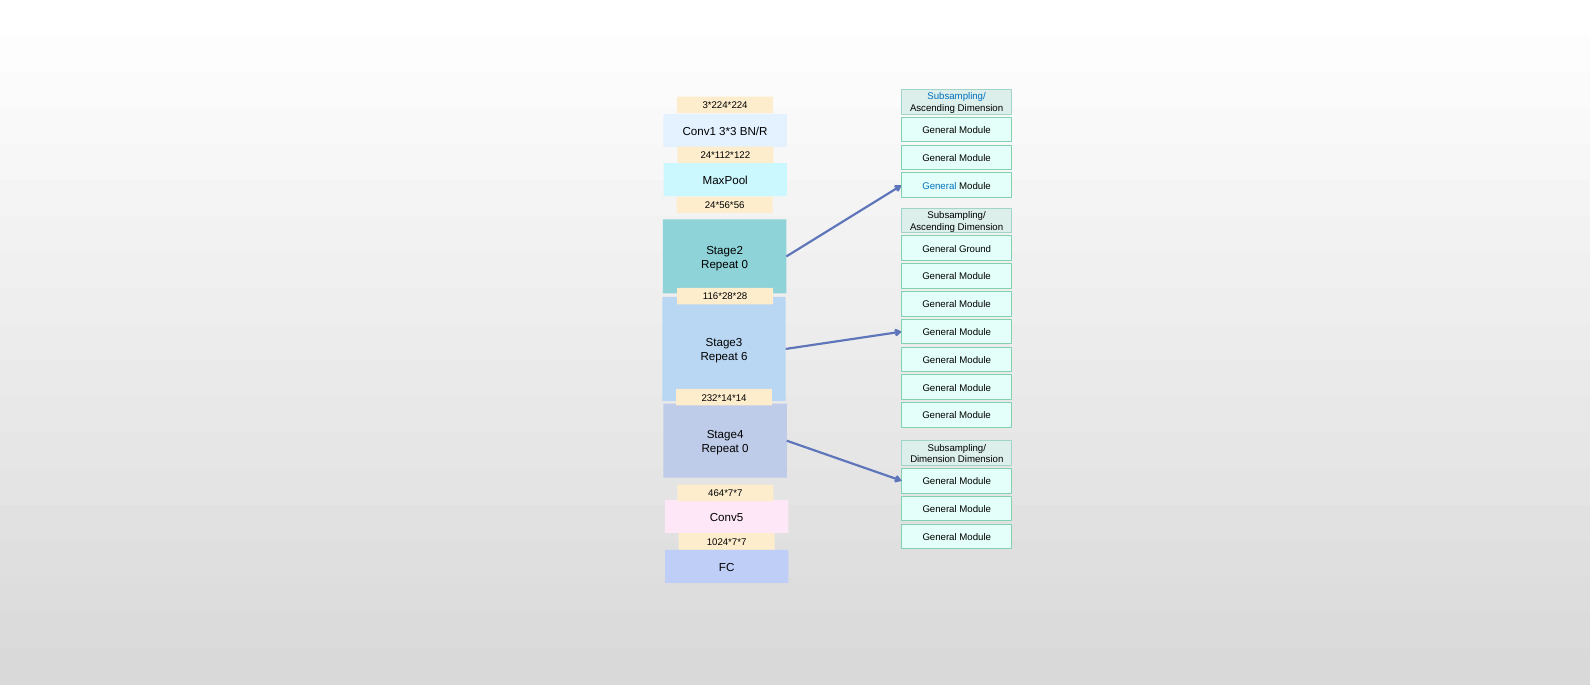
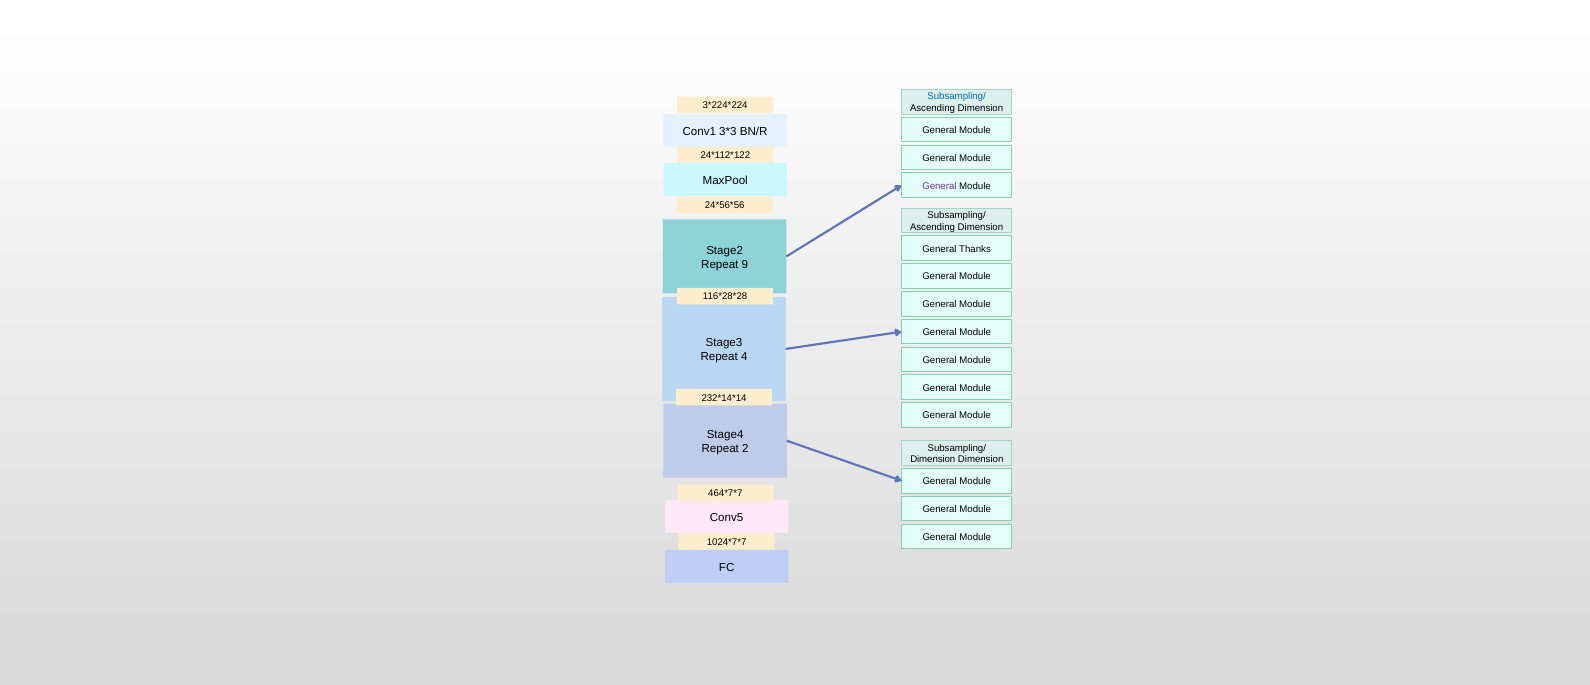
General at (939, 186) colour: blue -> purple
Ground: Ground -> Thanks
0 at (745, 264): 0 -> 9
6: 6 -> 4
0 at (745, 449): 0 -> 2
